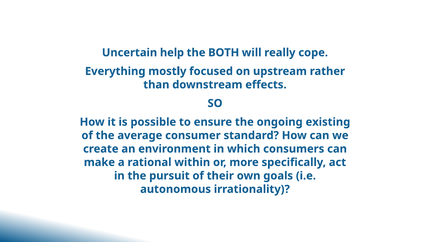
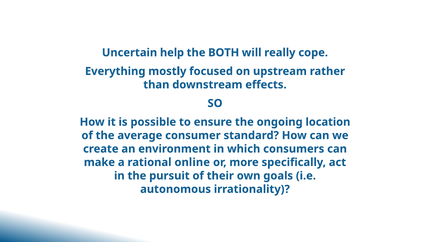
existing: existing -> location
within: within -> online
